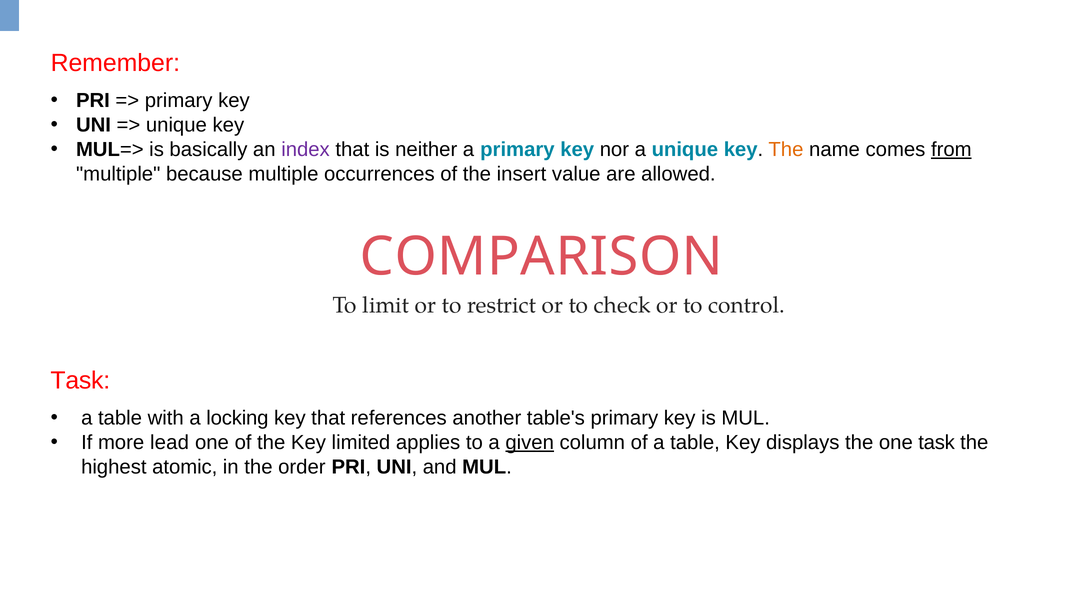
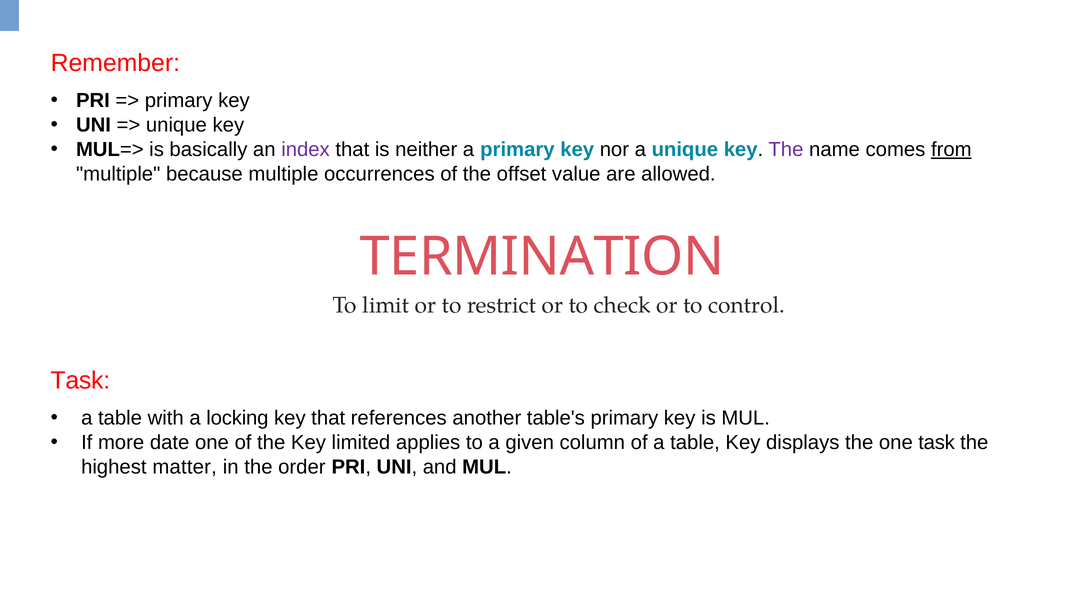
The at (786, 149) colour: orange -> purple
insert: insert -> offset
COMPARISON: COMPARISON -> TERMINATION
lead: lead -> date
given underline: present -> none
atomic: atomic -> matter
